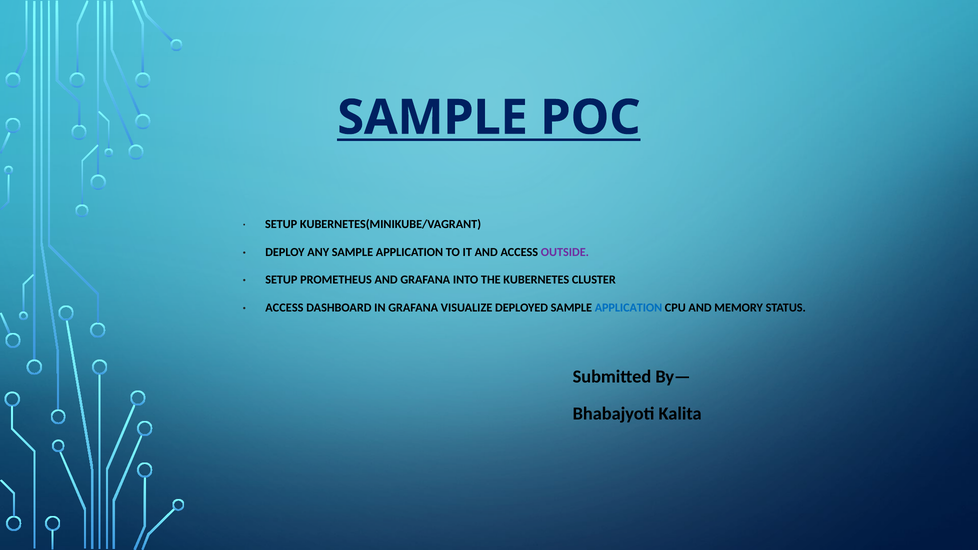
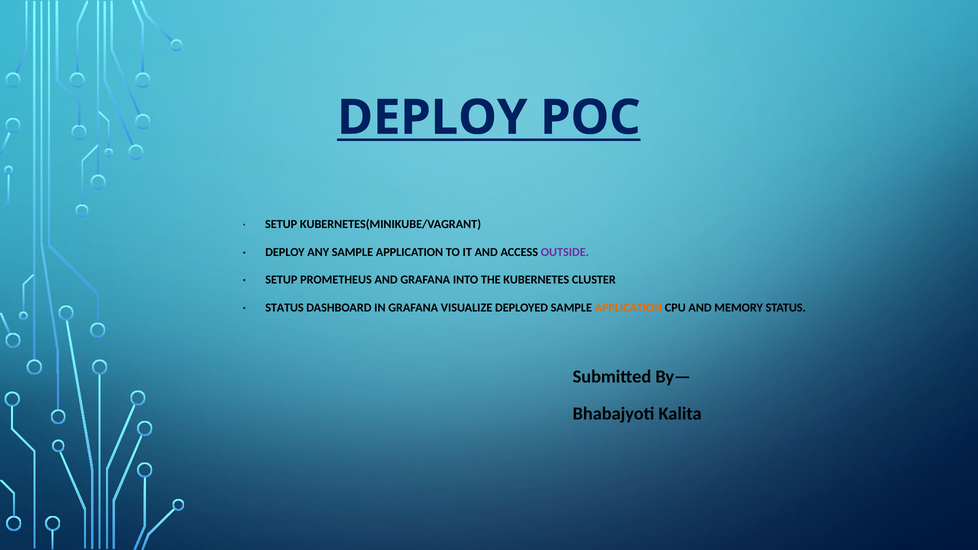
SAMPLE at (433, 118): SAMPLE -> DEPLOY
ACCESS at (284, 308): ACCESS -> STATUS
APPLICATION at (628, 308) colour: blue -> orange
